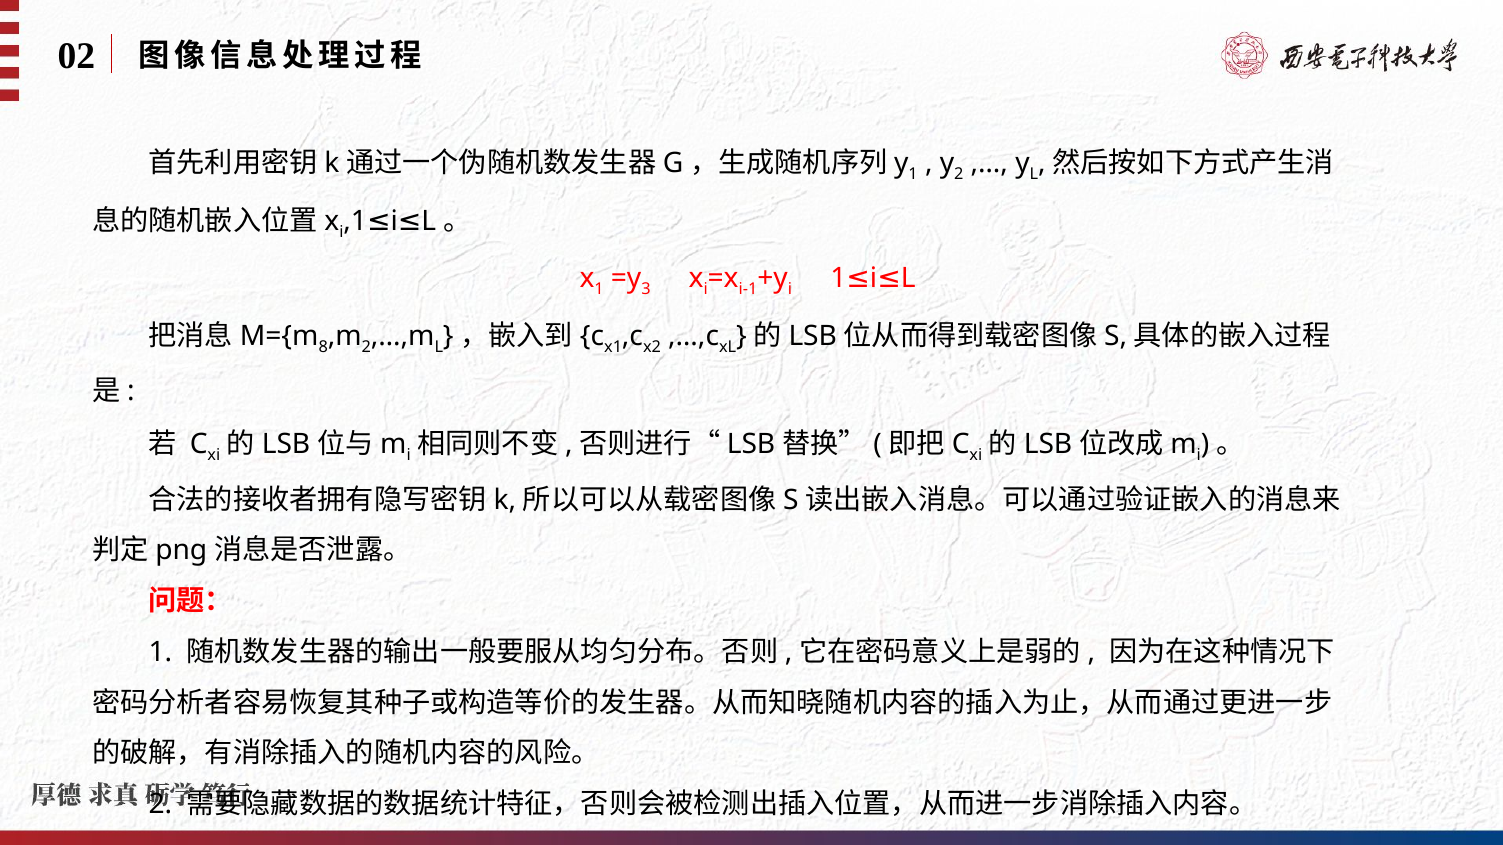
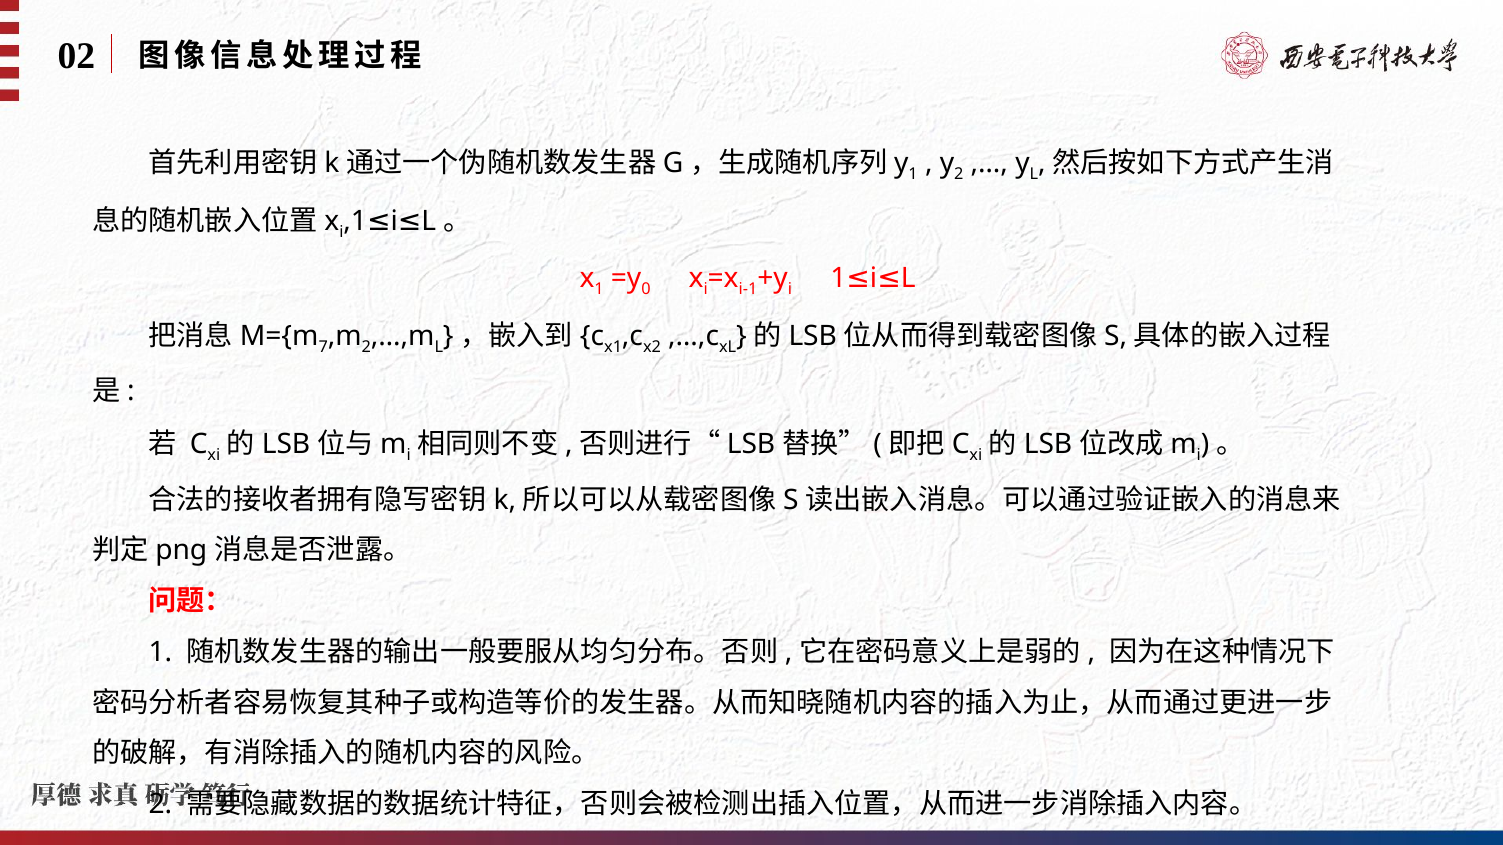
3: 3 -> 0
8: 8 -> 7
